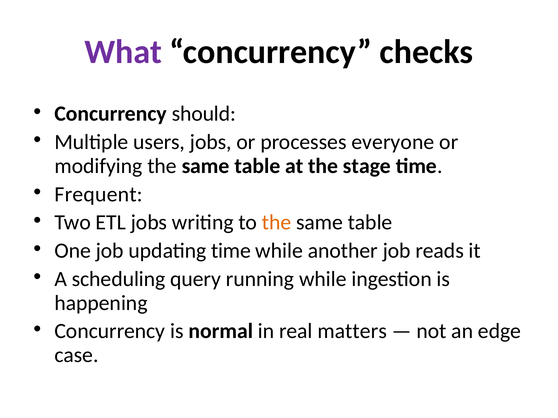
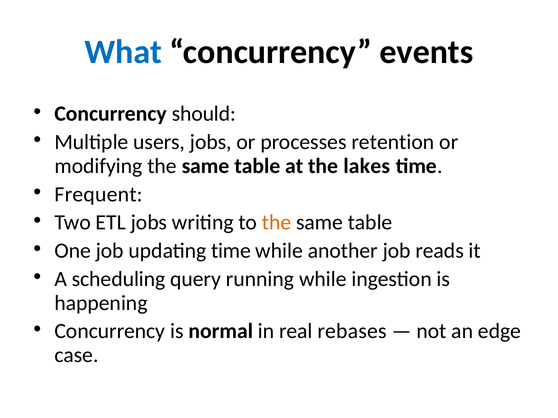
What colour: purple -> blue
checks: checks -> events
everyone: everyone -> retention
stage: stage -> lakes
matters: matters -> rebases
